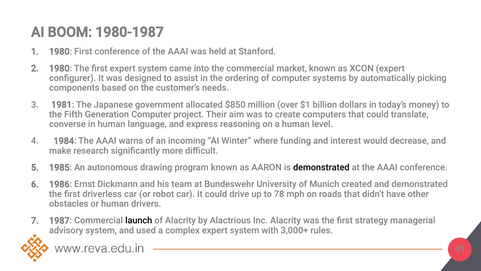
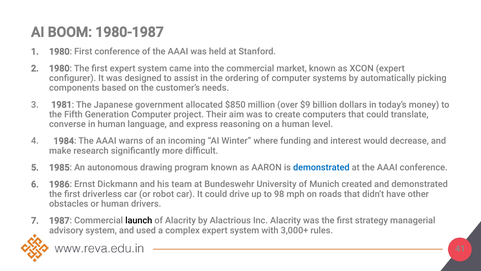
$1: $1 -> $9
demonstrated at (321, 167) colour: black -> blue
78: 78 -> 98
